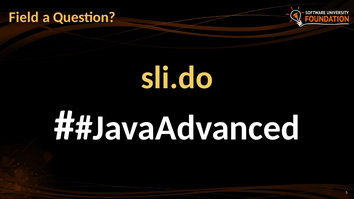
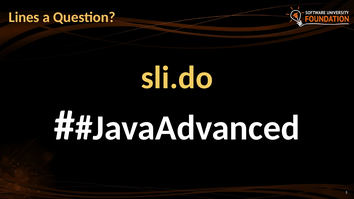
Field: Field -> Lines
